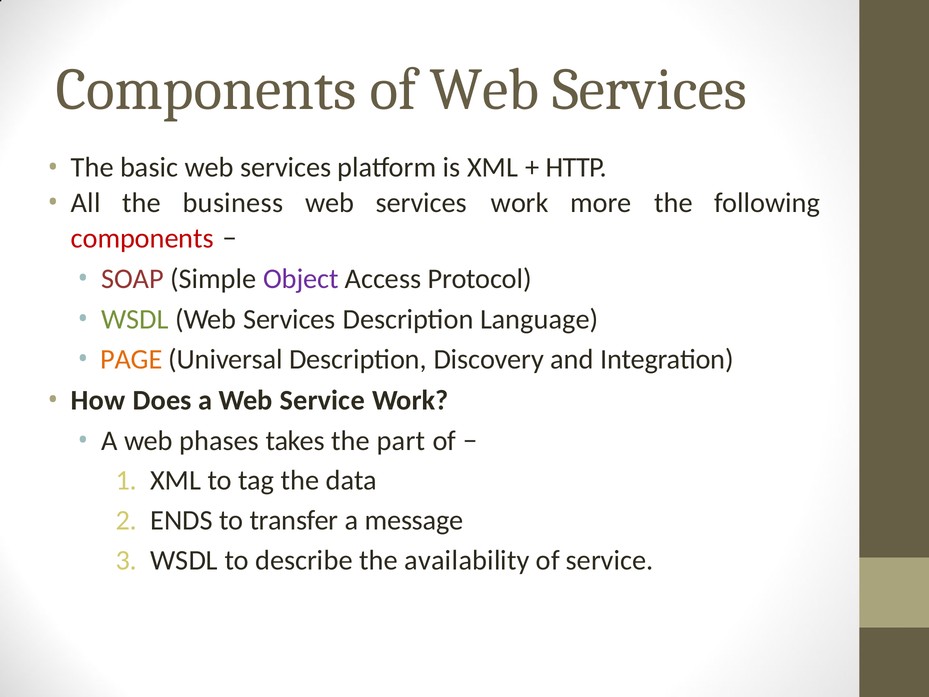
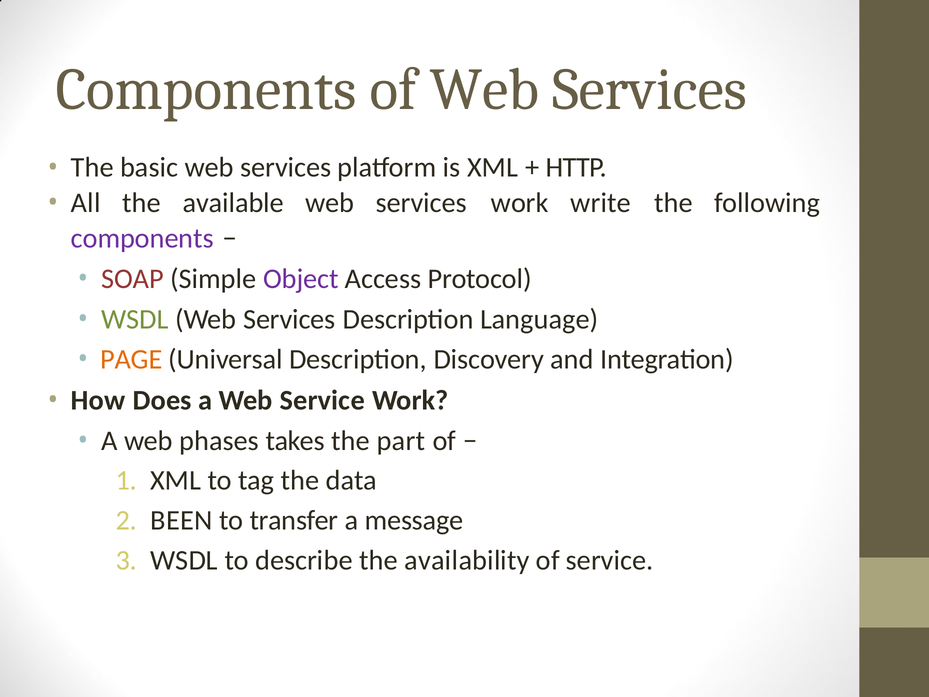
business: business -> available
more: more -> write
components at (142, 238) colour: red -> purple
ENDS: ENDS -> BEEN
